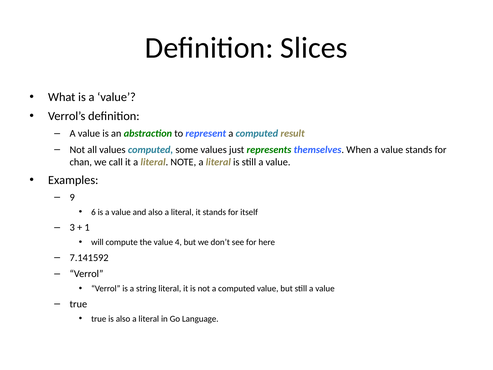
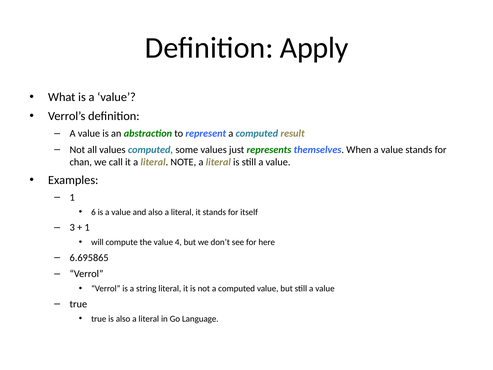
Slices: Slices -> Apply
9 at (72, 197): 9 -> 1
7.141592: 7.141592 -> 6.695865
